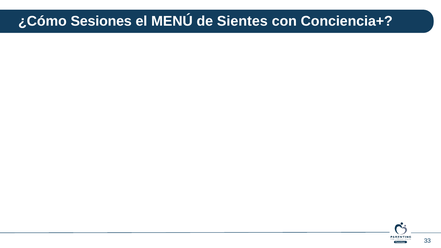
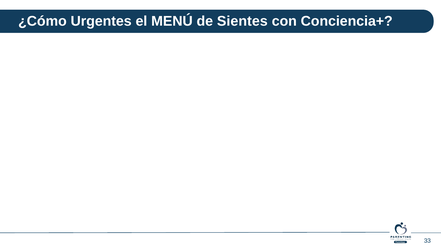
Sesiones: Sesiones -> Urgentes
